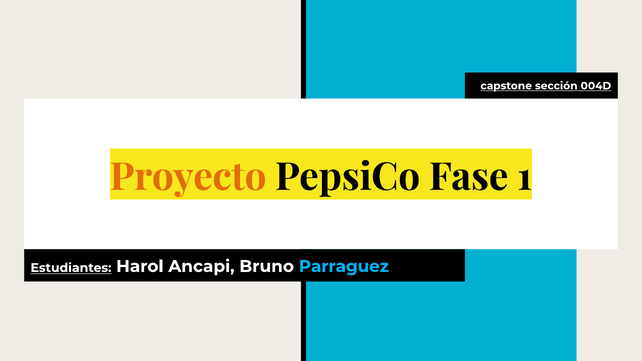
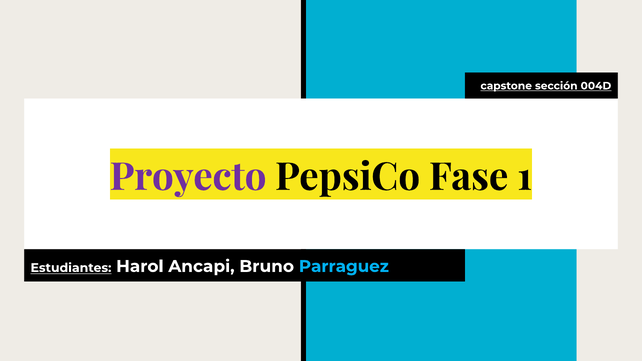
Proyecto colour: orange -> purple
